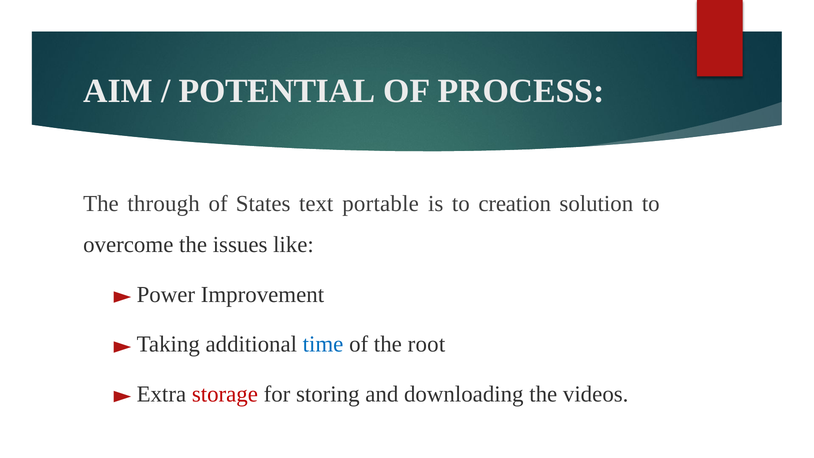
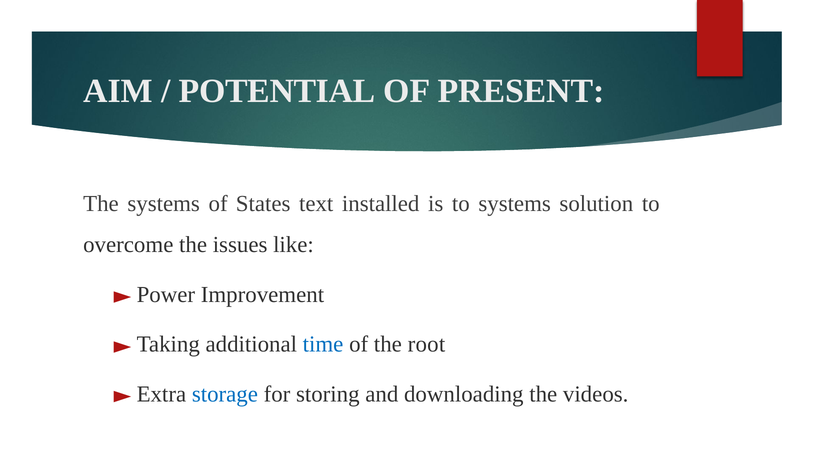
PROCESS: PROCESS -> PRESENT
The through: through -> systems
portable: portable -> installed
to creation: creation -> systems
storage colour: red -> blue
